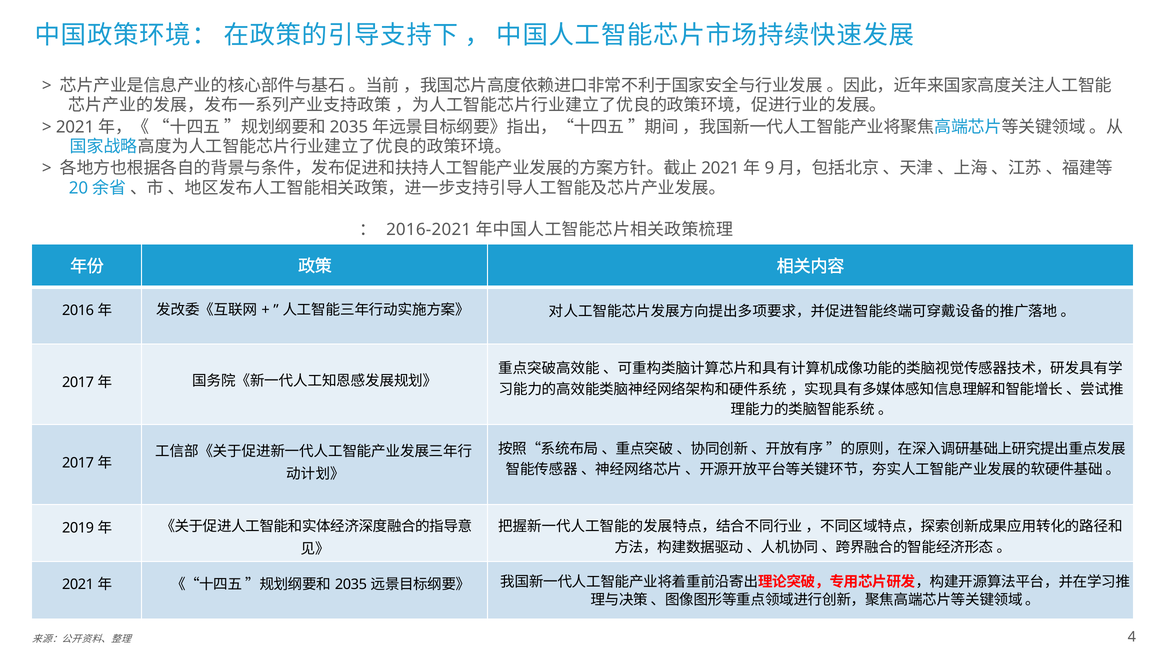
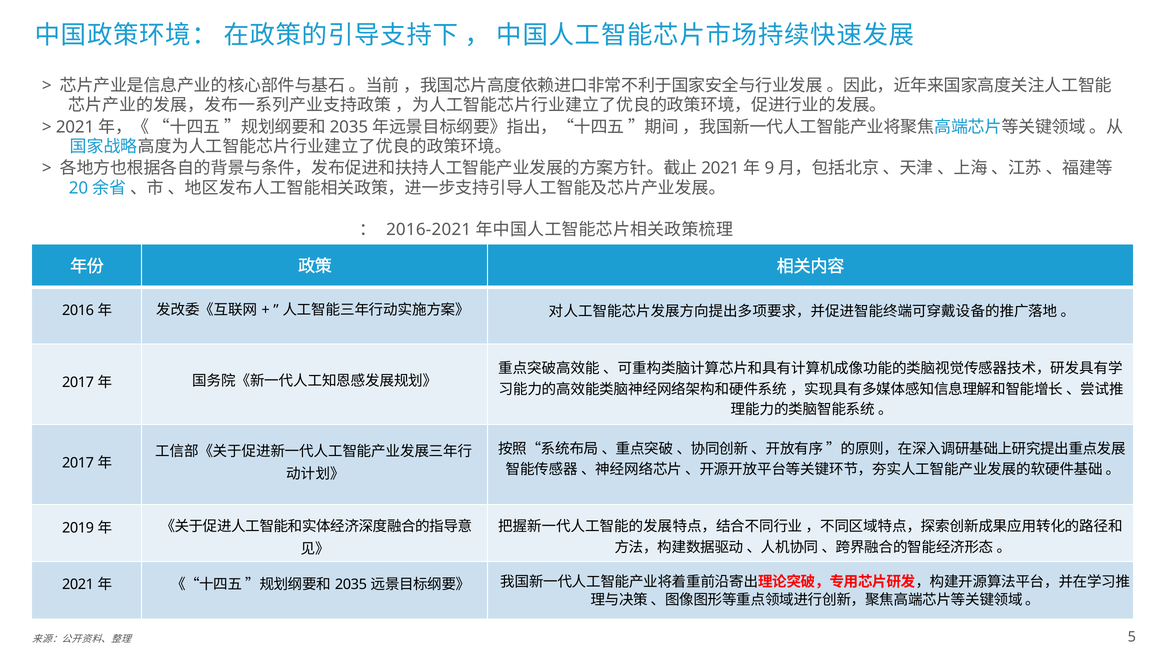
4: 4 -> 5
